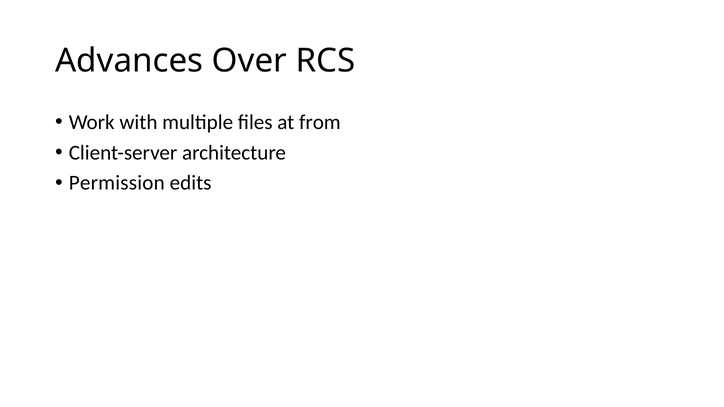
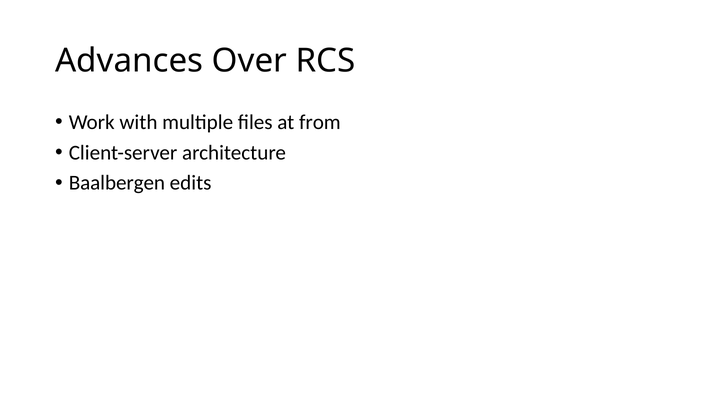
Permission: Permission -> Baalbergen
